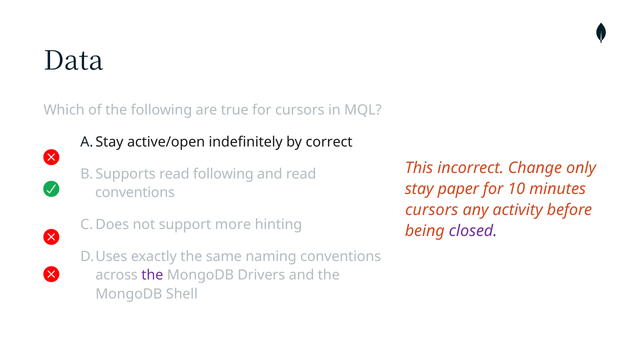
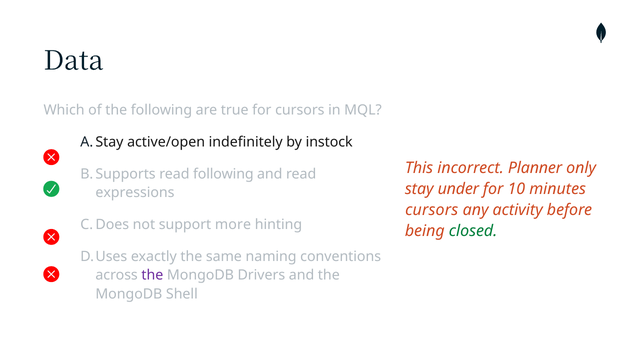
correct: correct -> instock
Change: Change -> Planner
paper: paper -> under
conventions at (135, 193): conventions -> expressions
closed colour: purple -> green
